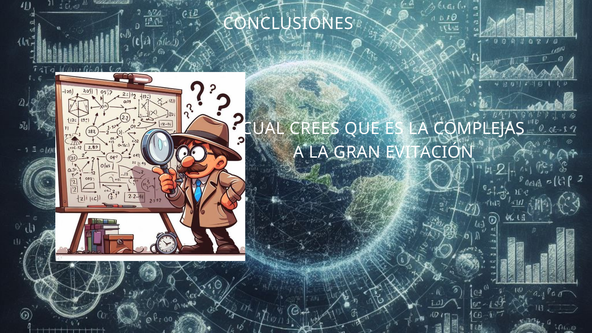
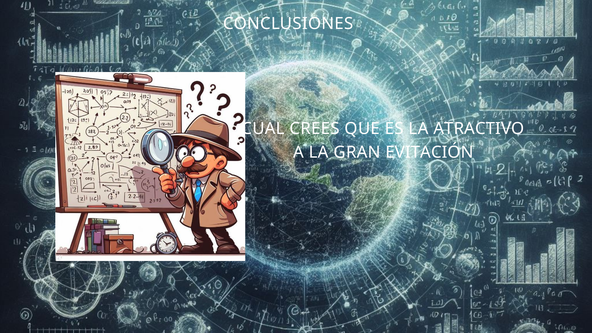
COMPLEJAS: COMPLEJAS -> ATRACTIVO
